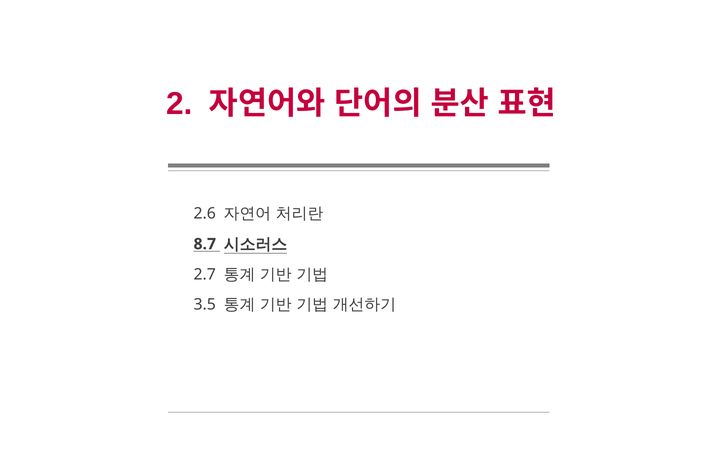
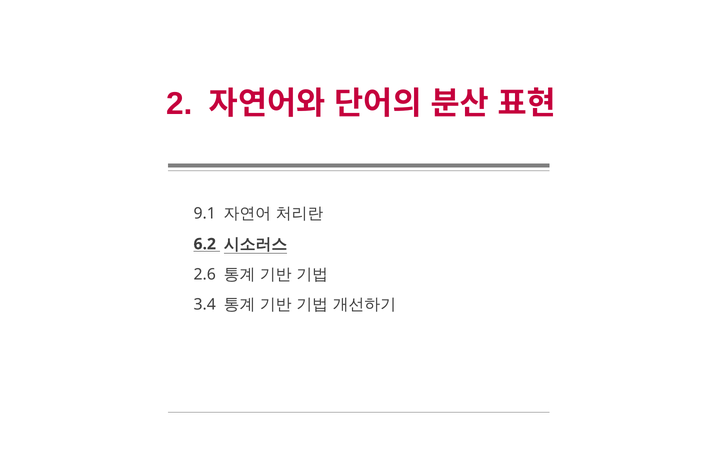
2.6: 2.6 -> 9.1
8.7: 8.7 -> 6.2
2.7: 2.7 -> 2.6
3.5: 3.5 -> 3.4
